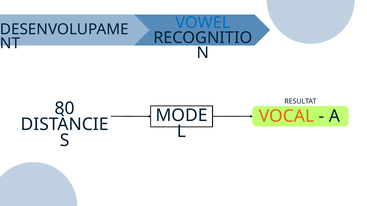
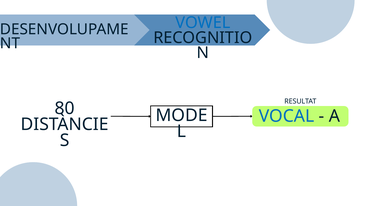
VOCAL colour: orange -> blue
